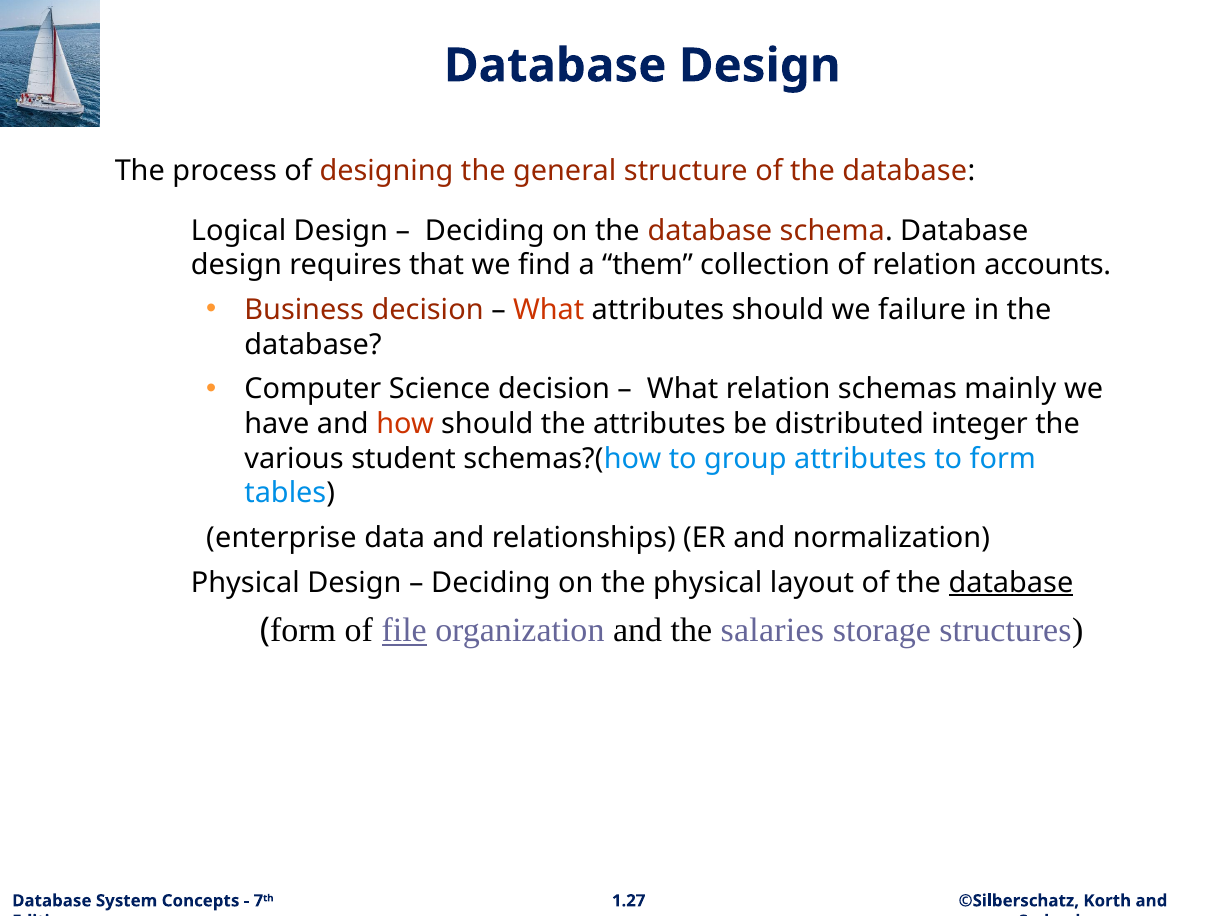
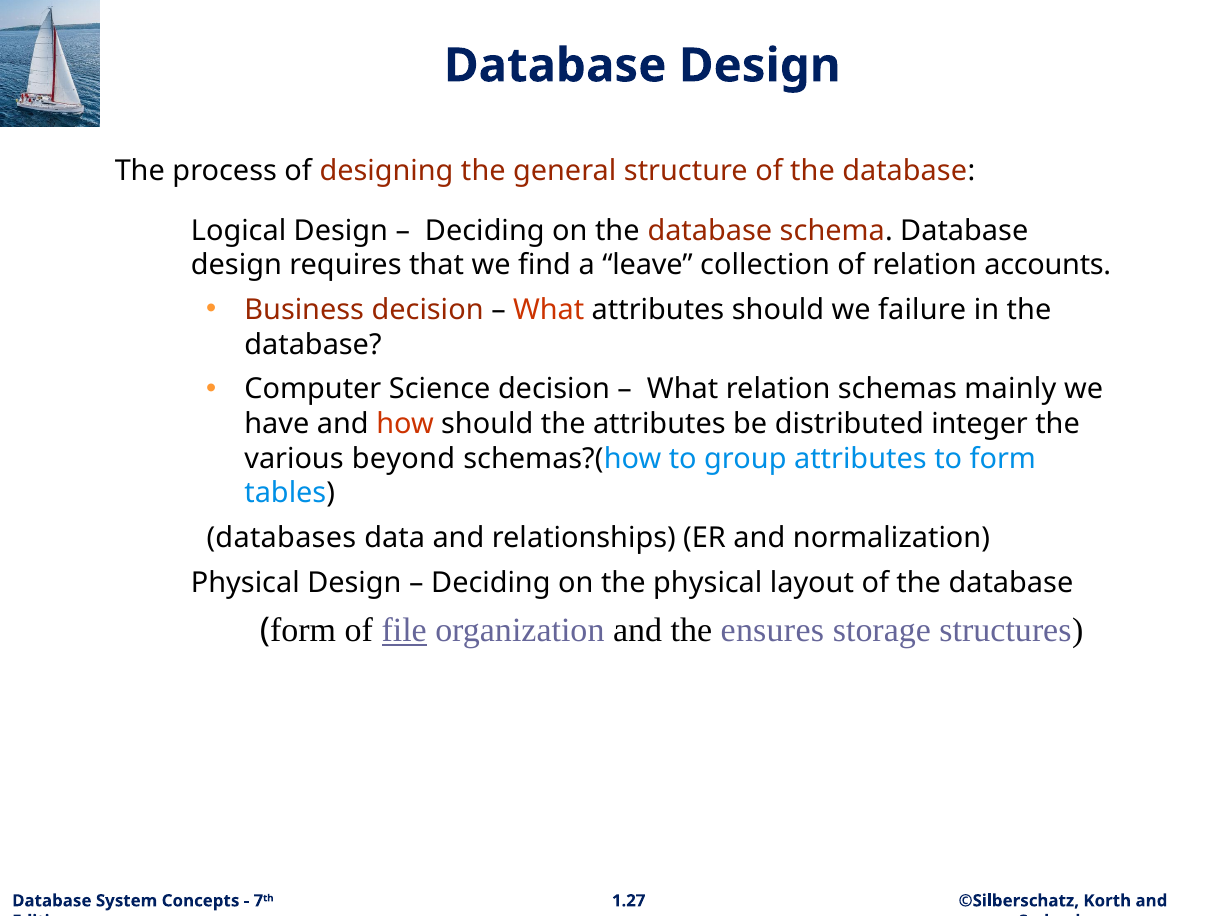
them: them -> leave
student: student -> beyond
enterprise: enterprise -> databases
database at (1011, 583) underline: present -> none
salaries: salaries -> ensures
